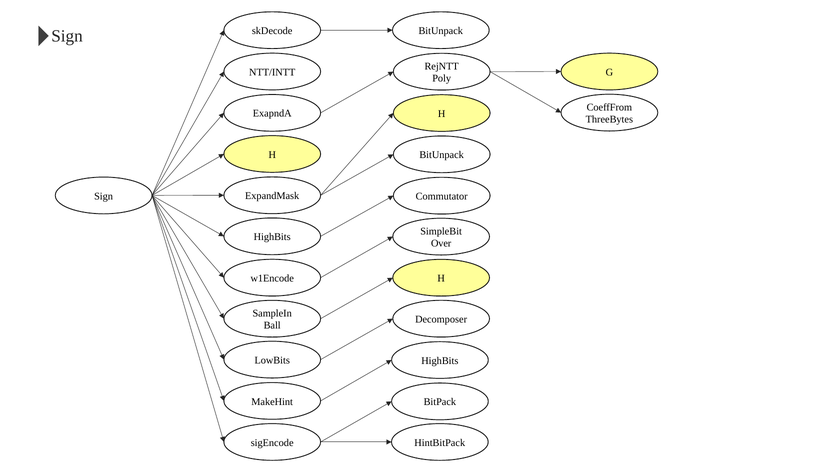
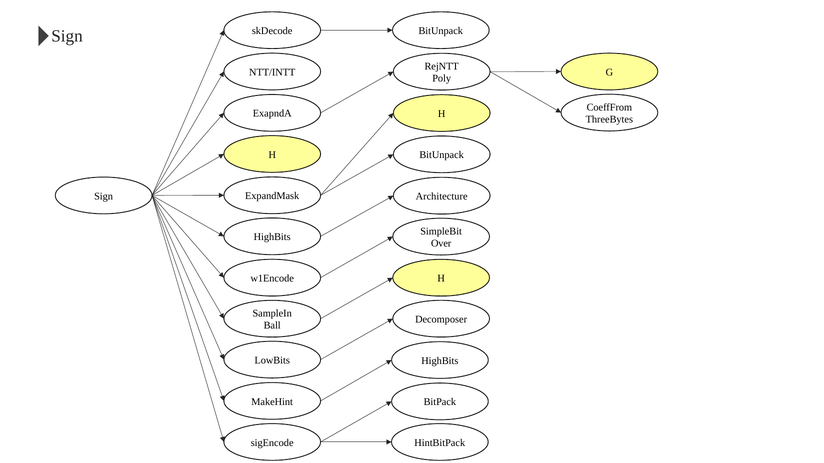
Commutator: Commutator -> Architecture
